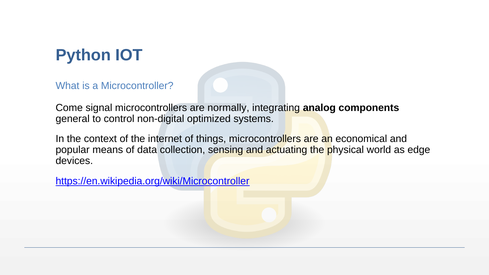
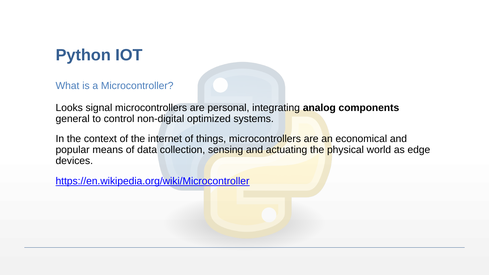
Come: Come -> Looks
normally: normally -> personal
